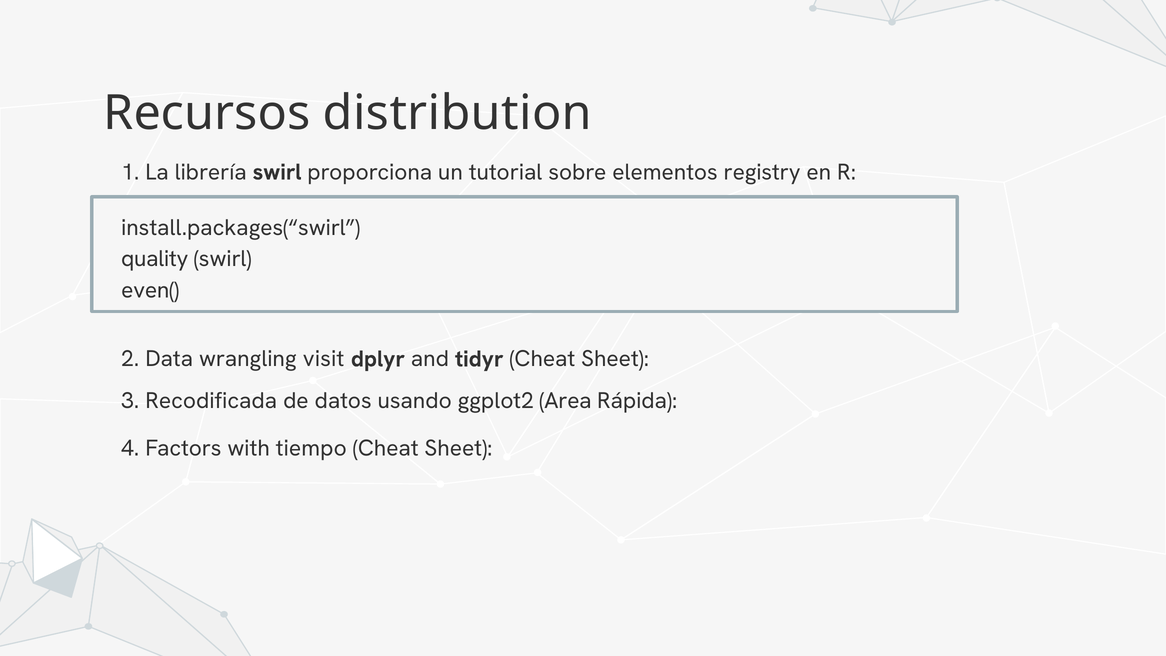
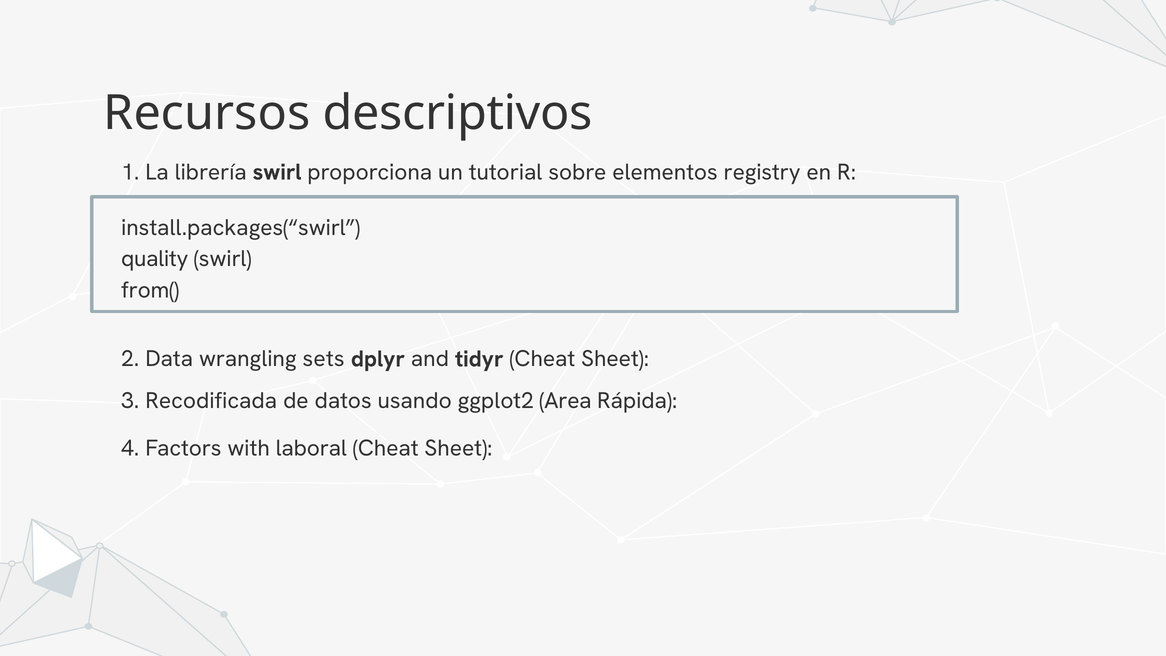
distribution: distribution -> descriptivos
even(: even( -> from(
visit: visit -> sets
tiempo: tiempo -> laboral
